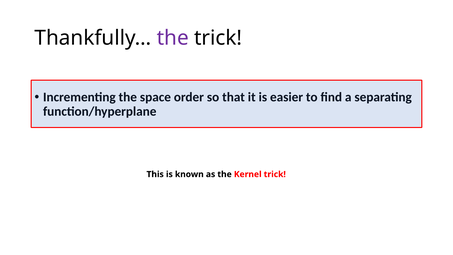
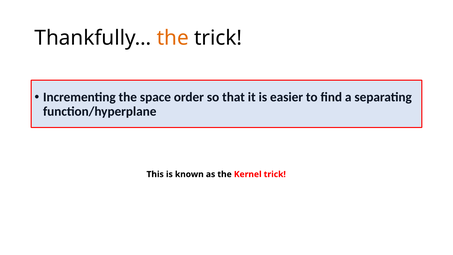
the at (173, 38) colour: purple -> orange
